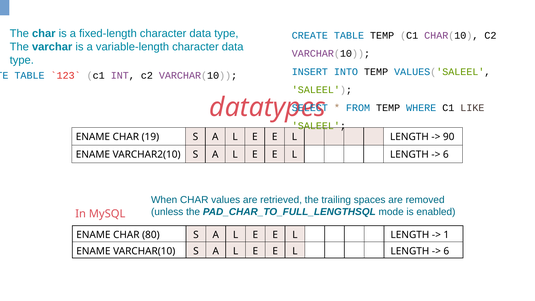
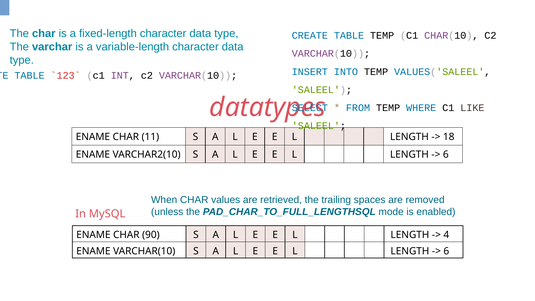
19: 19 -> 11
90: 90 -> 18
80: 80 -> 90
1: 1 -> 4
